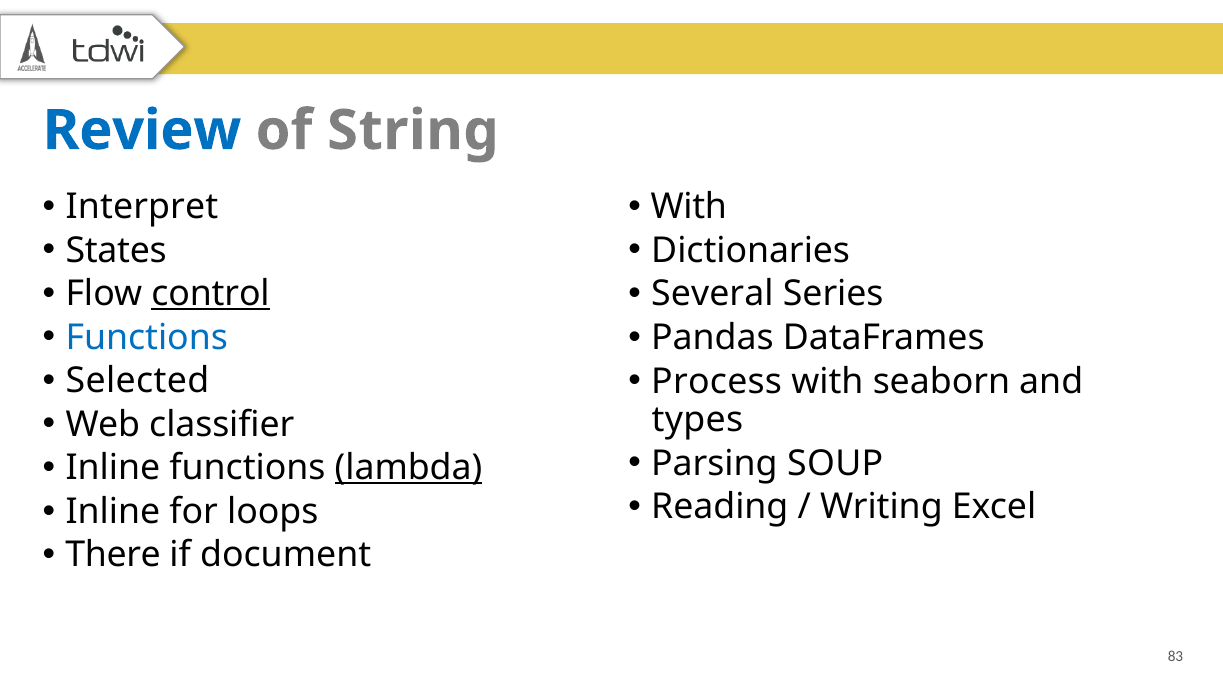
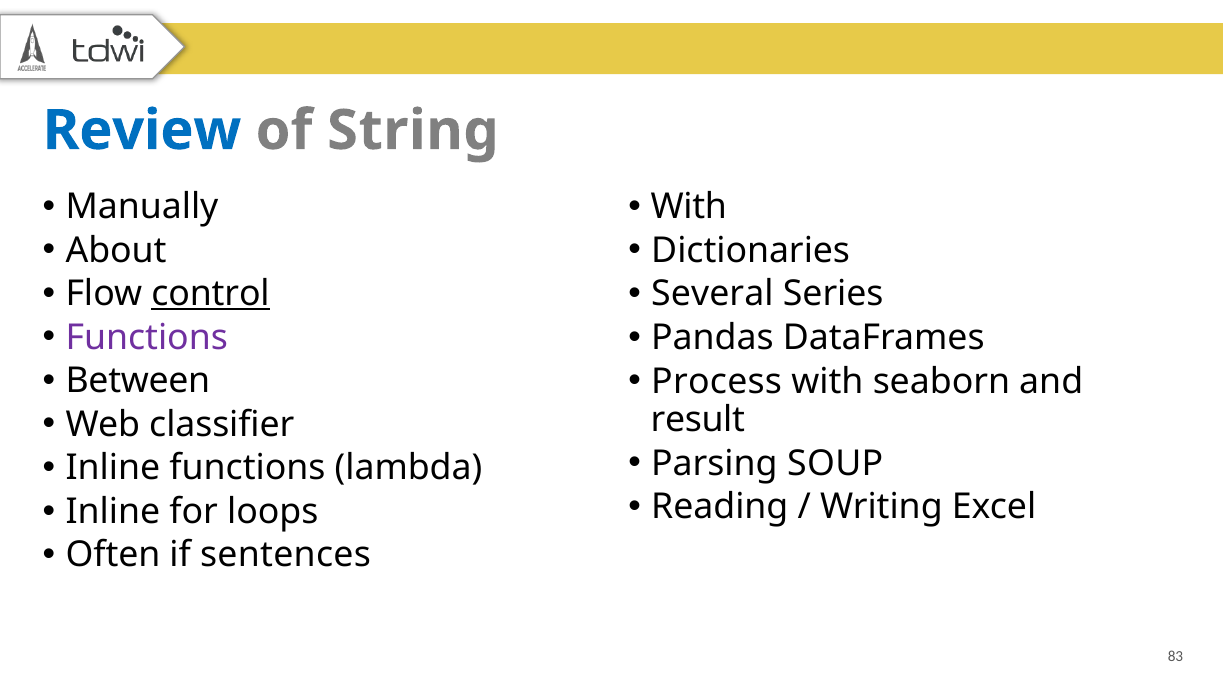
Interpret: Interpret -> Manually
States: States -> About
Functions at (147, 337) colour: blue -> purple
Selected: Selected -> Between
types: types -> result
lambda underline: present -> none
There: There -> Often
document: document -> sentences
